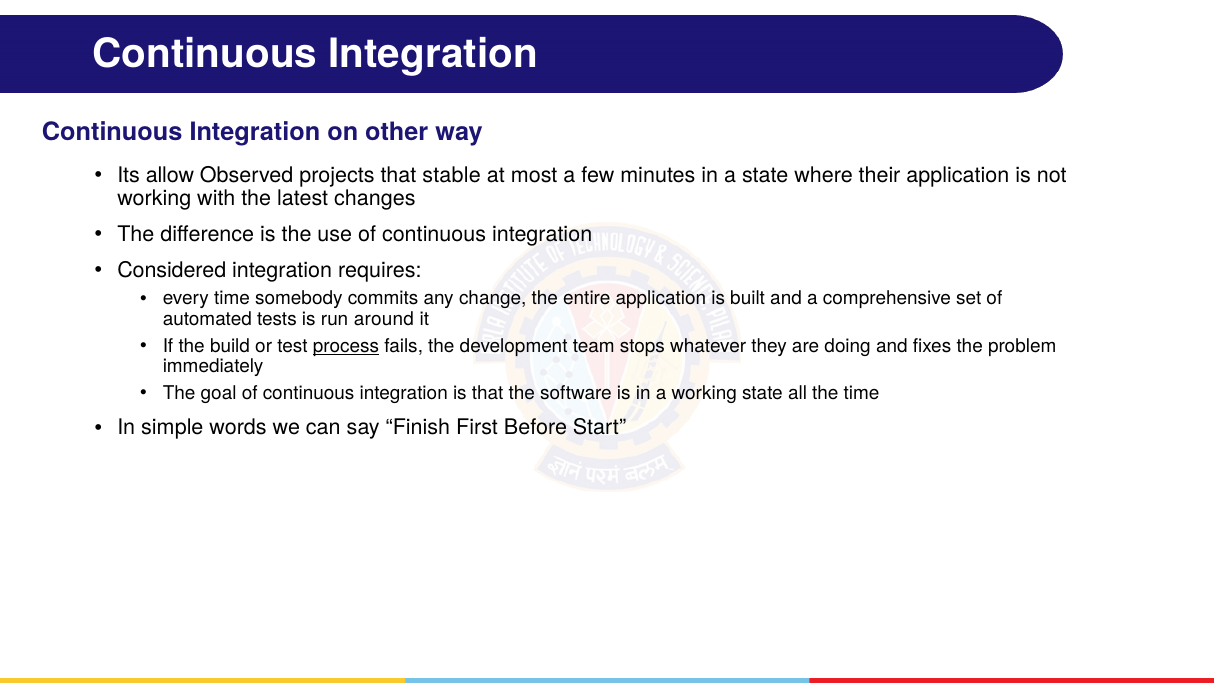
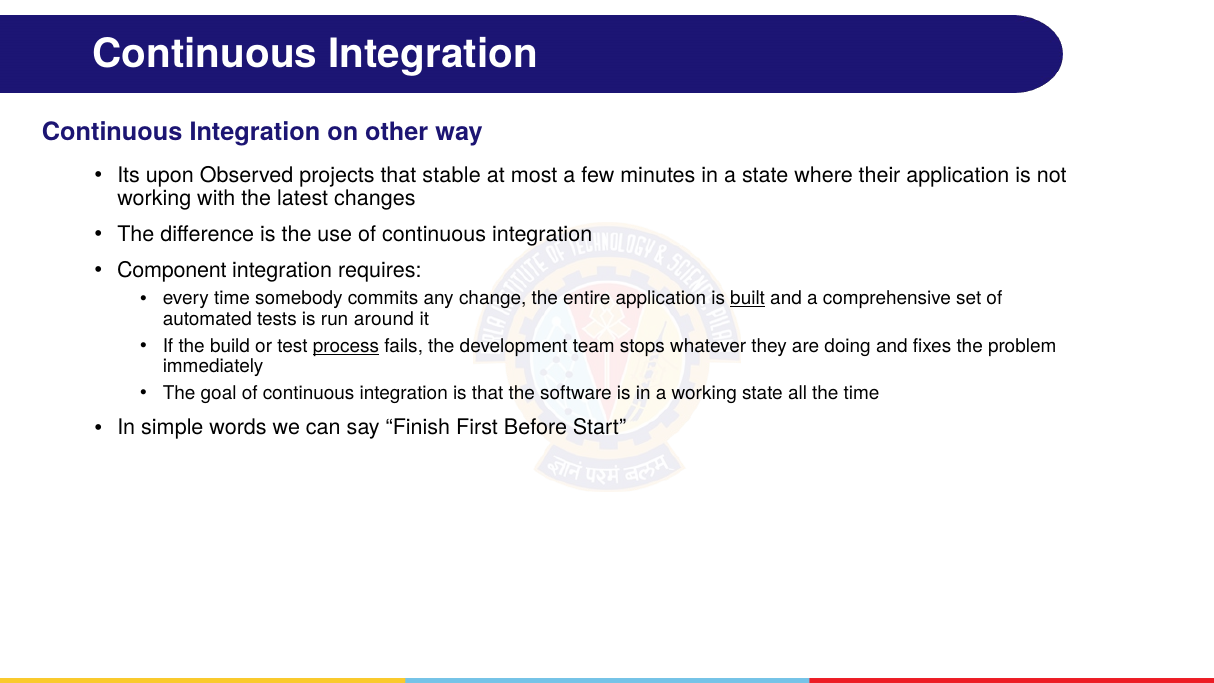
allow: allow -> upon
Considered: Considered -> Component
built underline: none -> present
